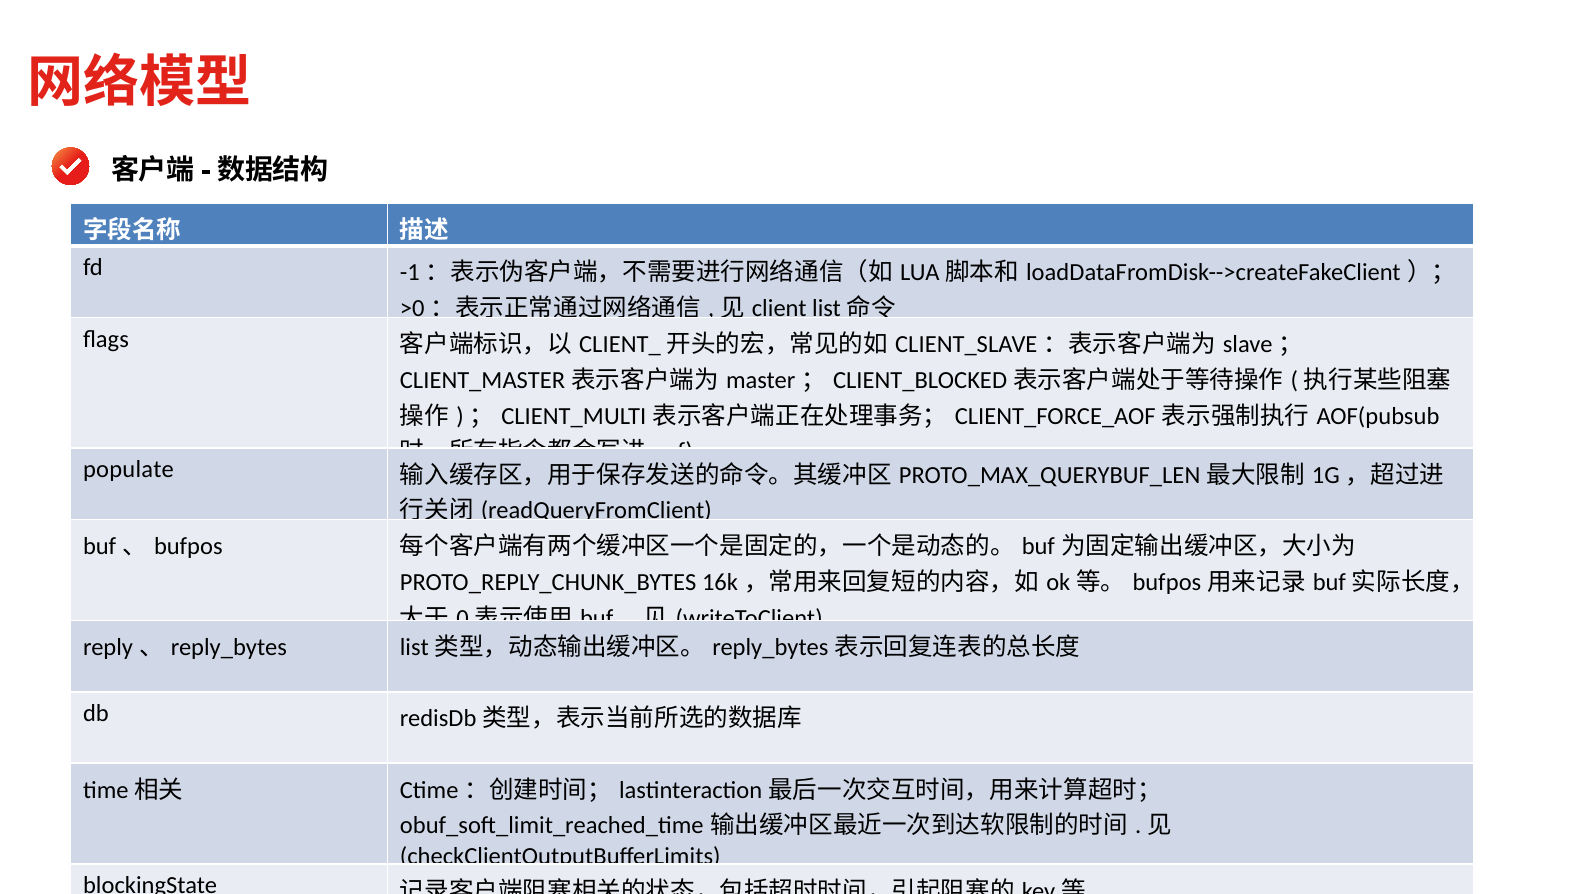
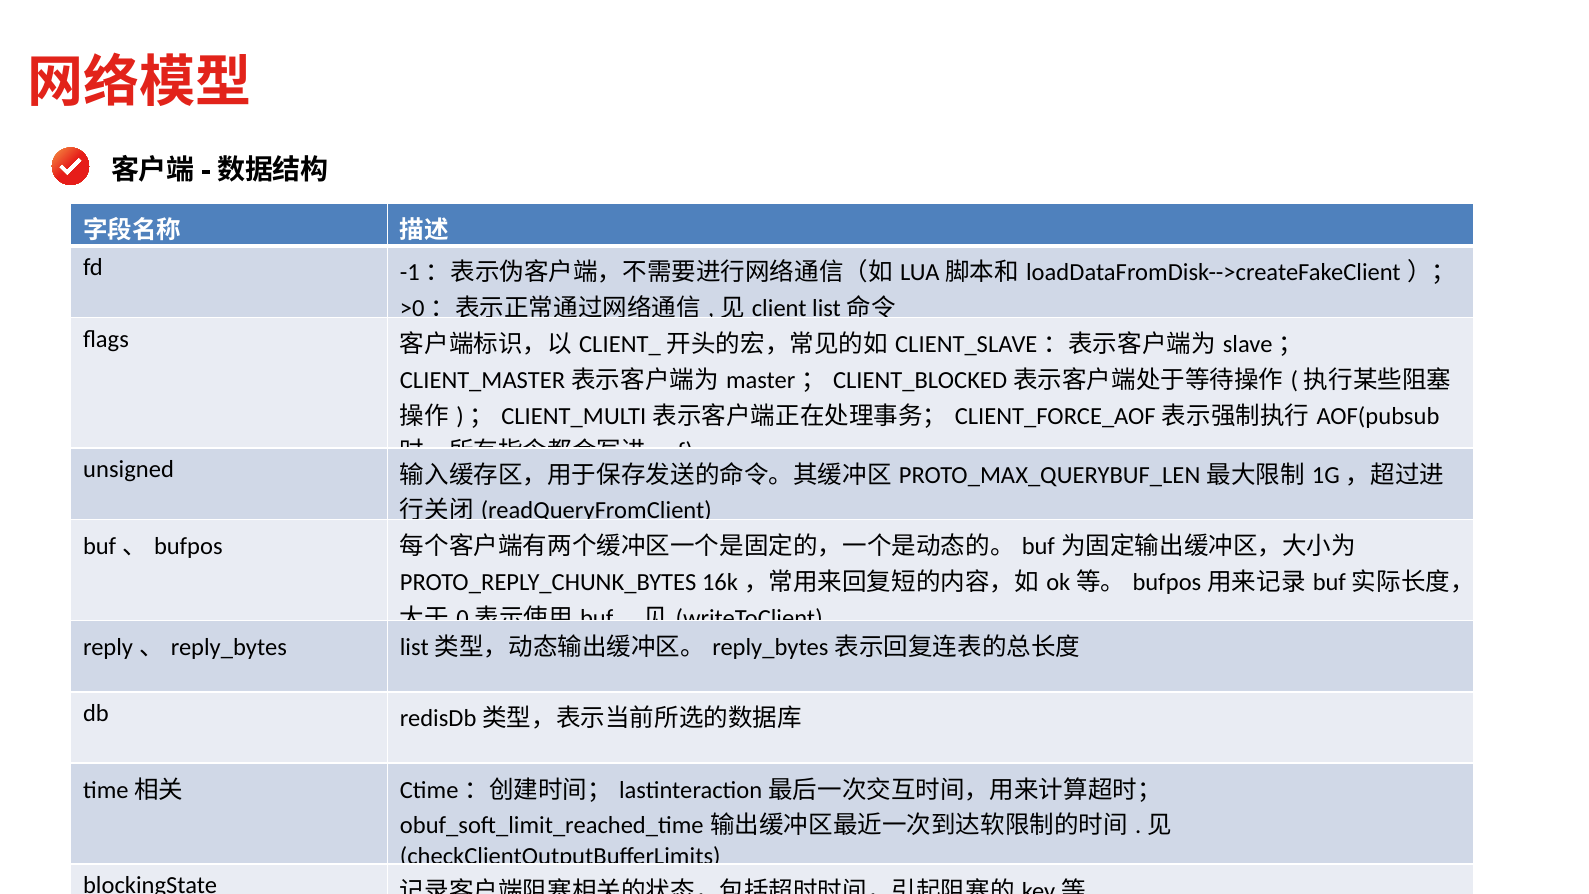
populate: populate -> unsigned
